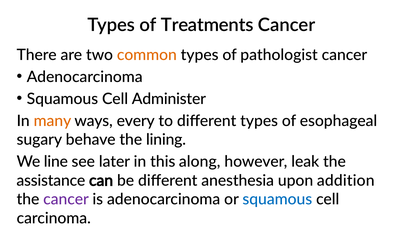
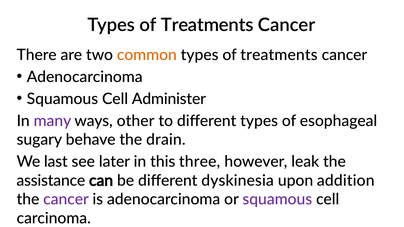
pathologist at (279, 55): pathologist -> treatments
many colour: orange -> purple
every: every -> other
lining: lining -> drain
line: line -> last
along: along -> three
anesthesia: anesthesia -> dyskinesia
squamous at (277, 200) colour: blue -> purple
